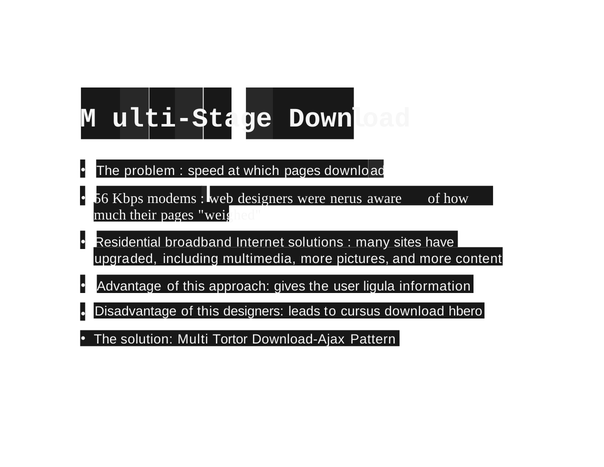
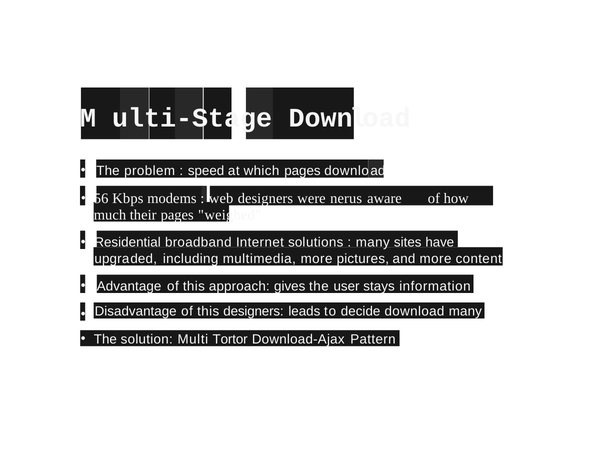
ligula: ligula -> stays
cursus: cursus -> decide
download hbero: hbero -> many
